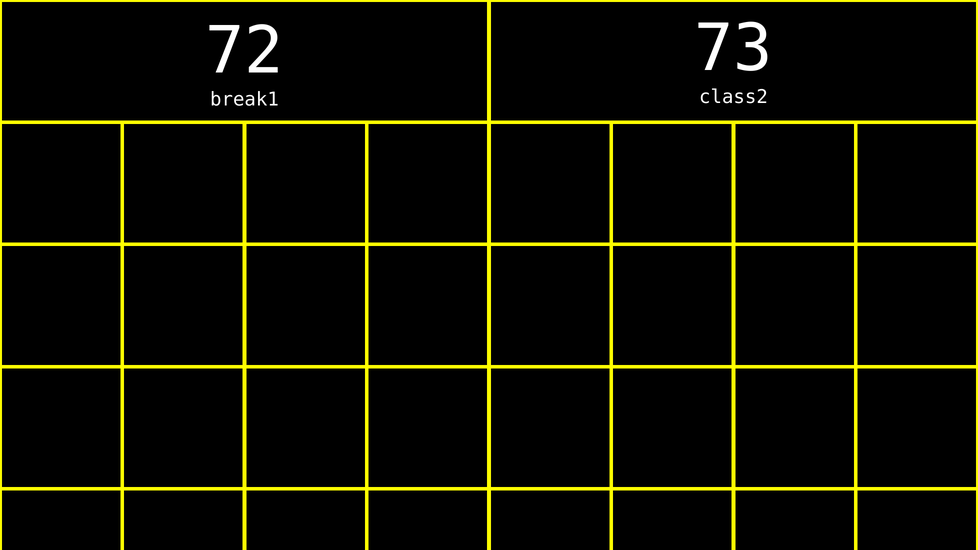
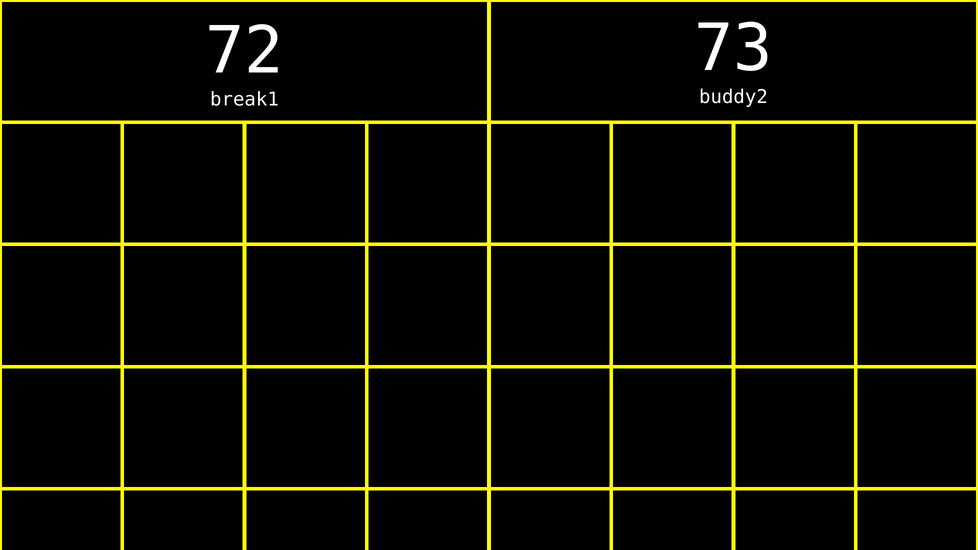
class2: class2 -> buddy2
